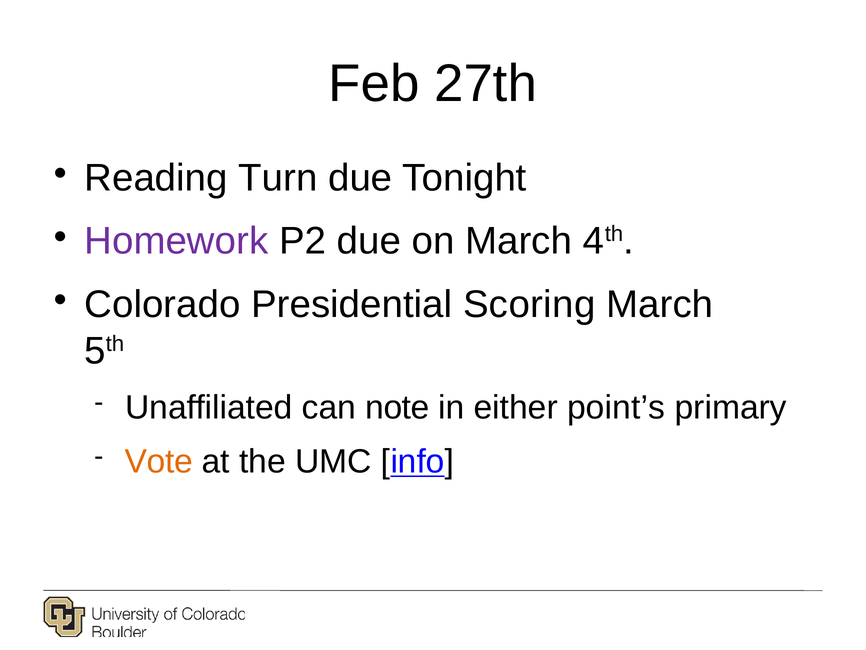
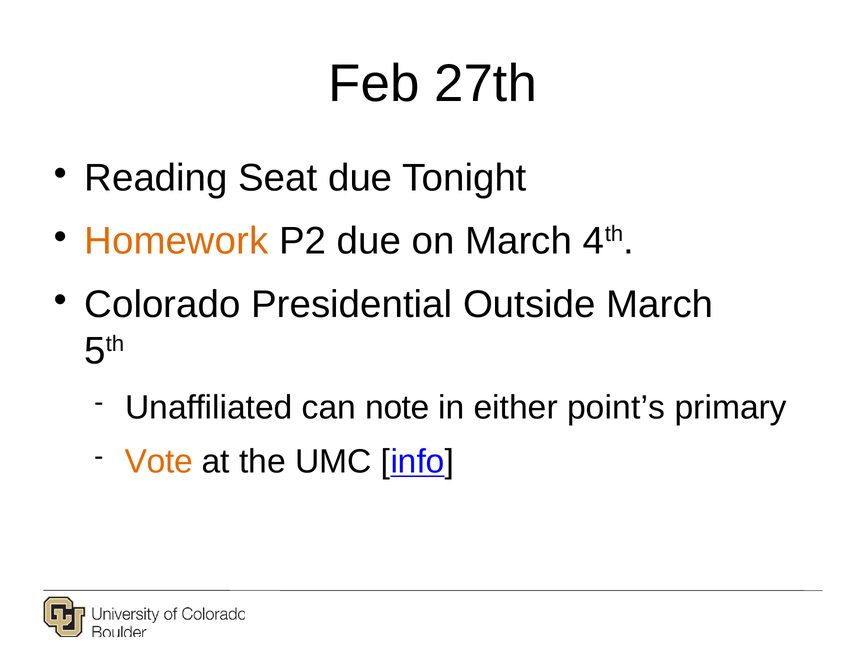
Turn: Turn -> Seat
Homework colour: purple -> orange
Scoring: Scoring -> Outside
